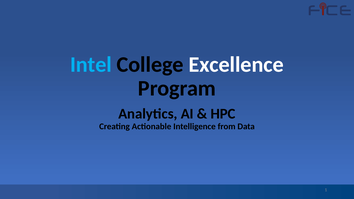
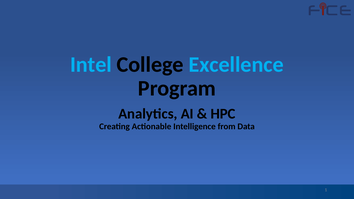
Excellence colour: white -> light blue
